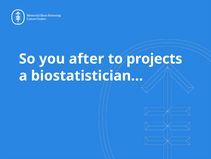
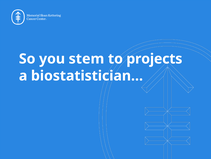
after: after -> stem
